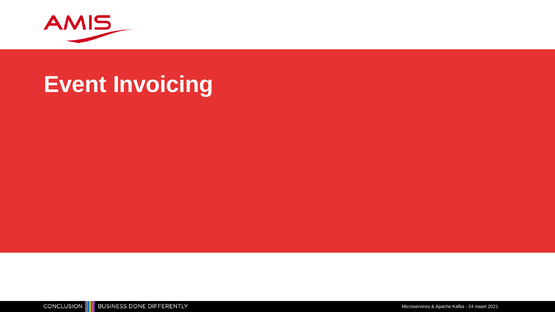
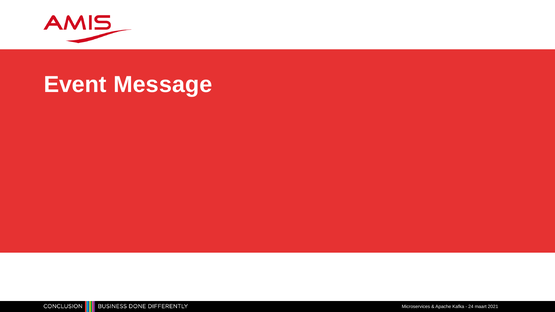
Invoicing: Invoicing -> Message
